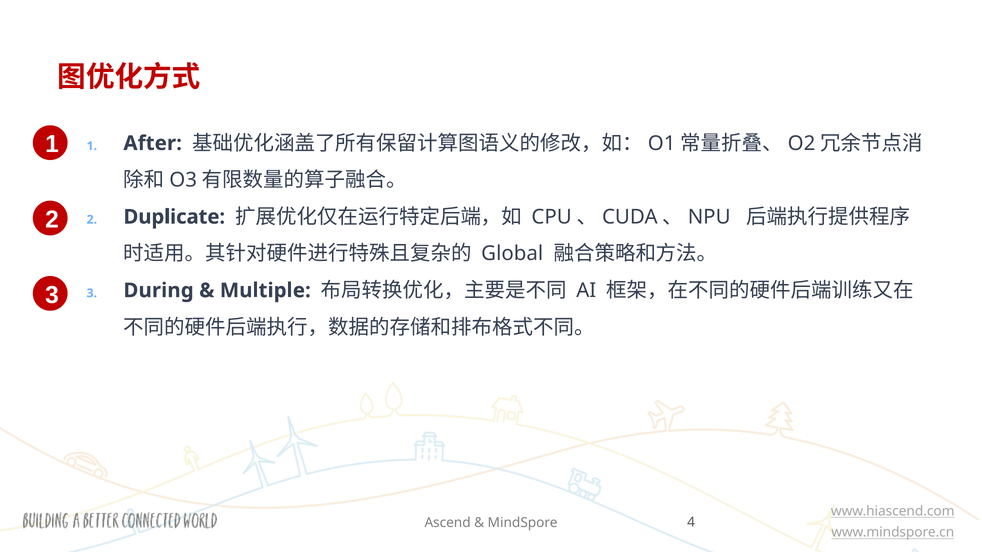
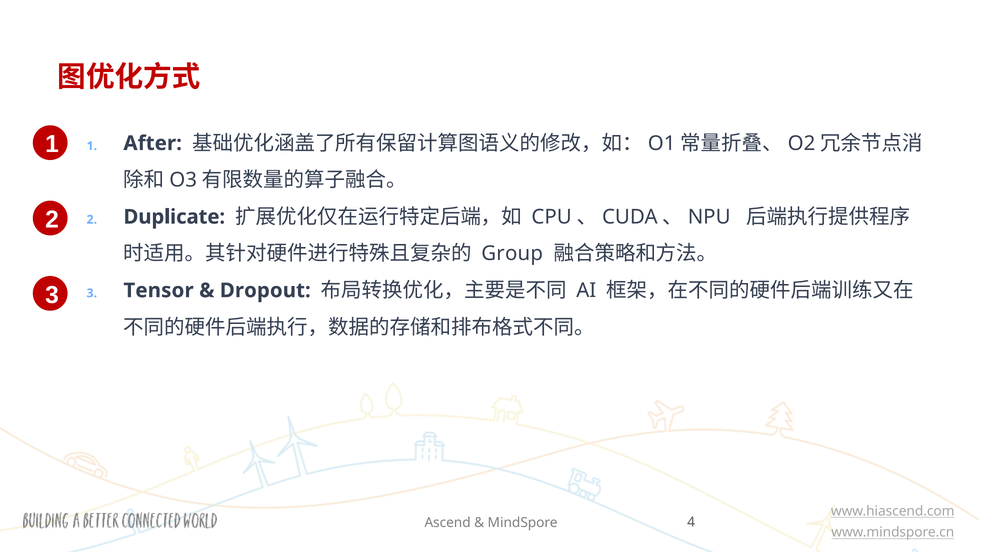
Global: Global -> Group
During: During -> Tensor
Multiple: Multiple -> Dropout
